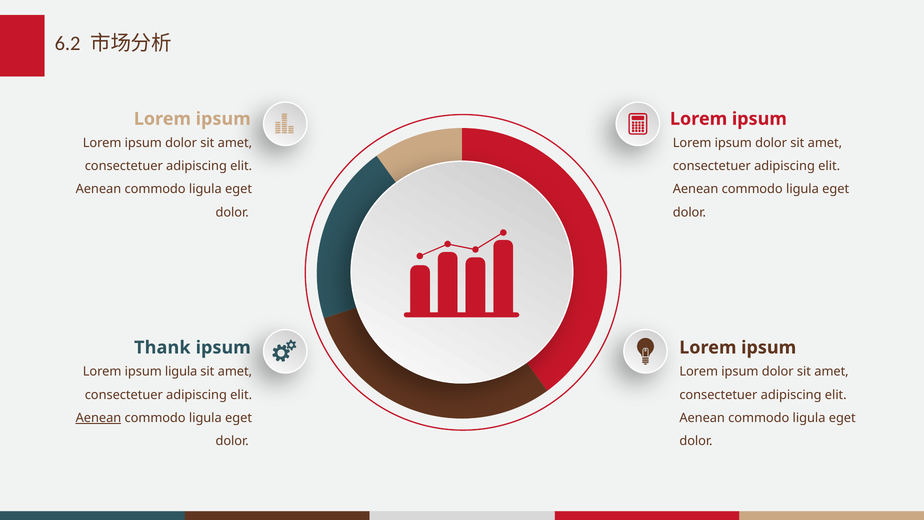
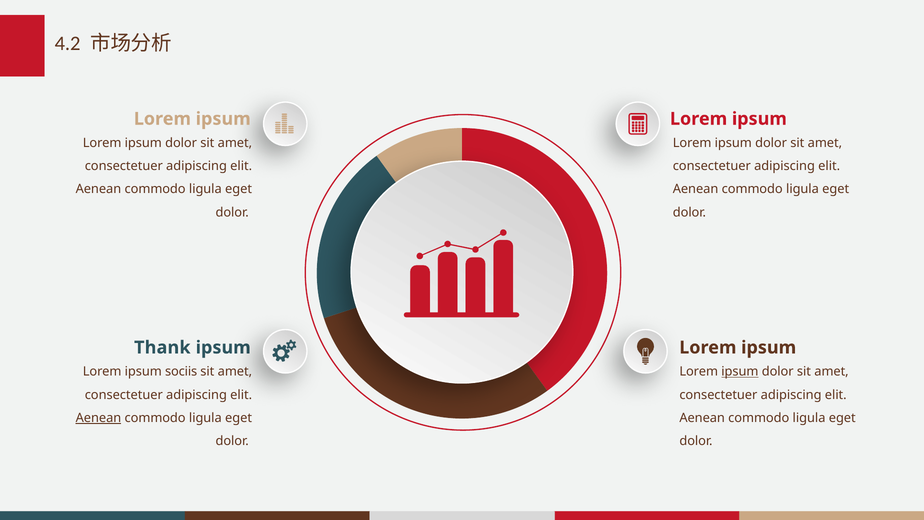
6.2: 6.2 -> 4.2
ipsum ligula: ligula -> sociis
ipsum at (740, 371) underline: none -> present
